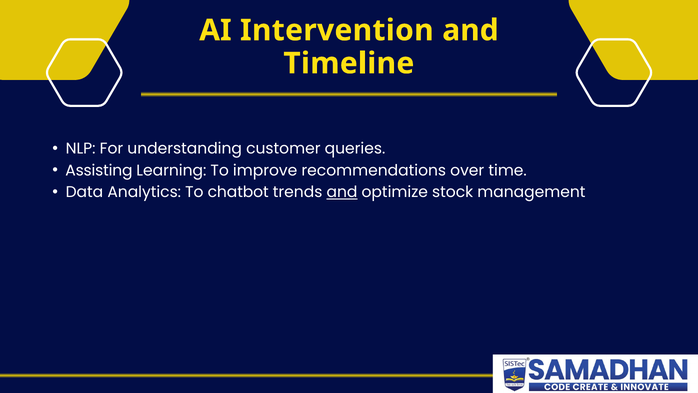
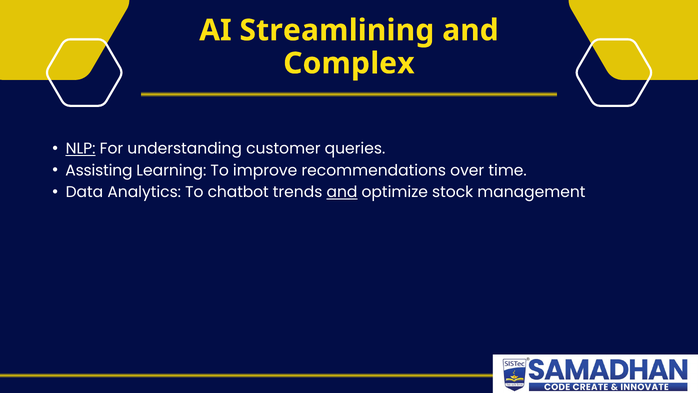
Intervention: Intervention -> Streamlining
Timeline: Timeline -> Complex
NLP underline: none -> present
